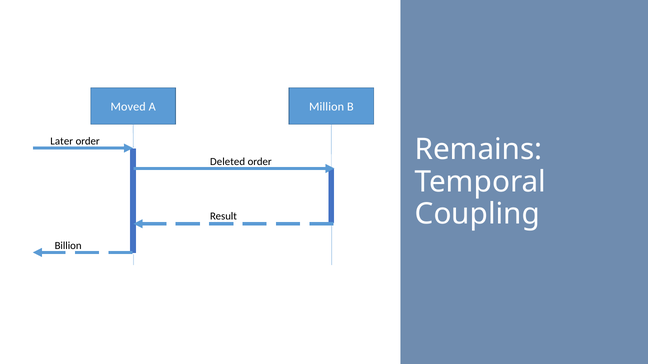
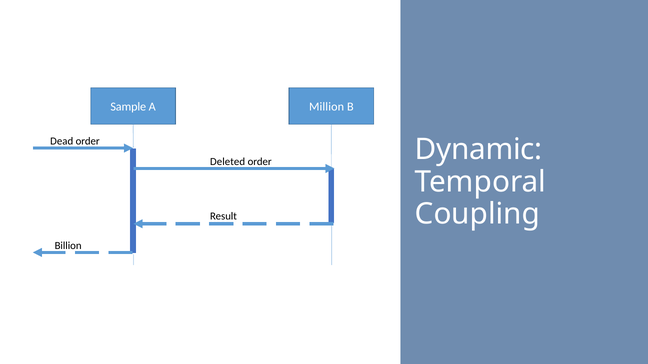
Moved: Moved -> Sample
Later: Later -> Dead
Remains: Remains -> Dynamic
